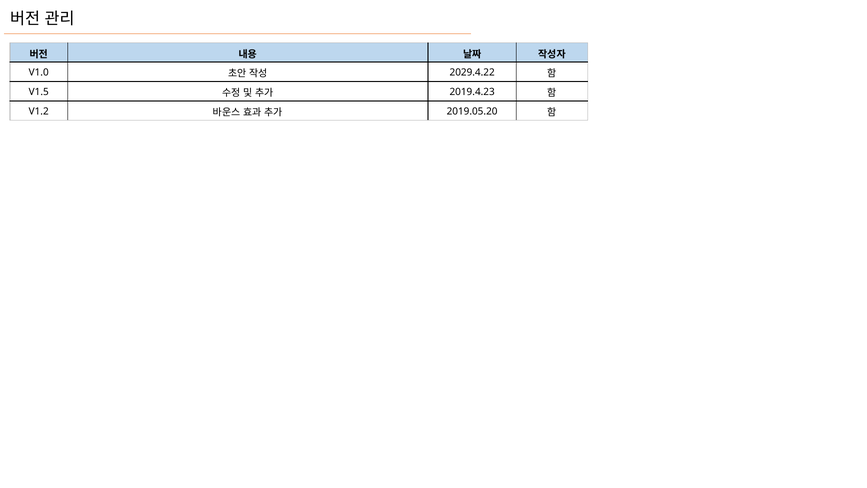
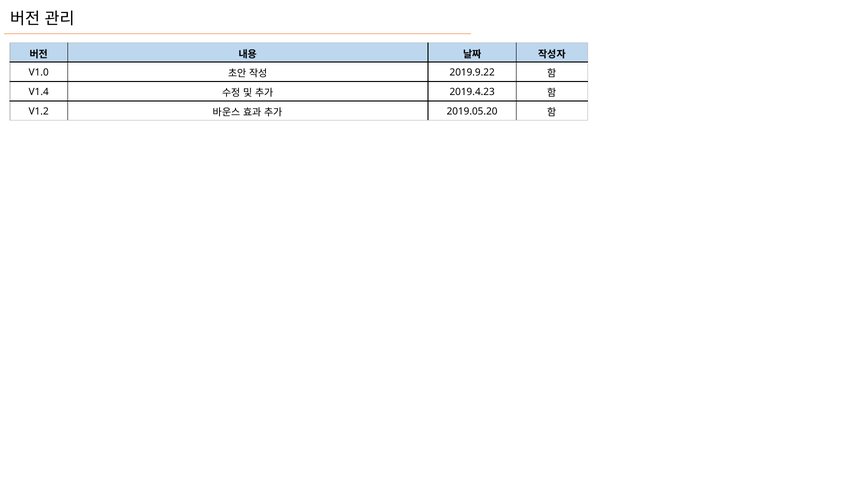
2029.4.22: 2029.4.22 -> 2019.9.22
V1.5: V1.5 -> V1.4
